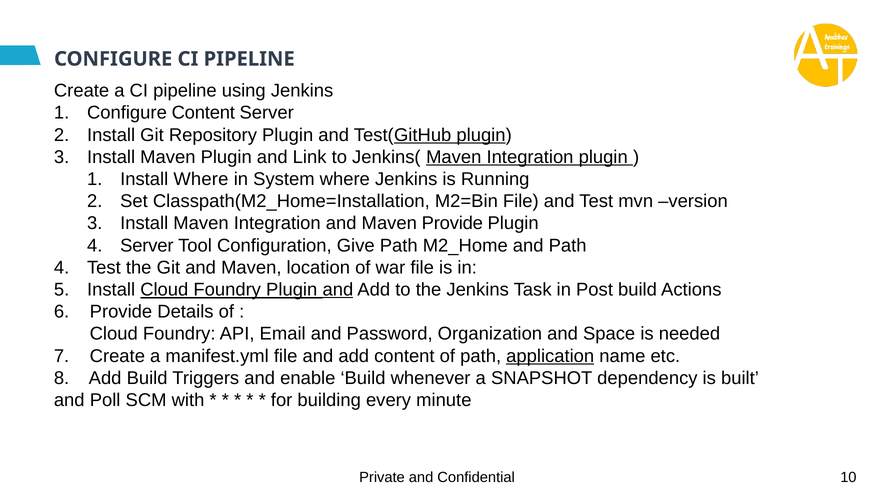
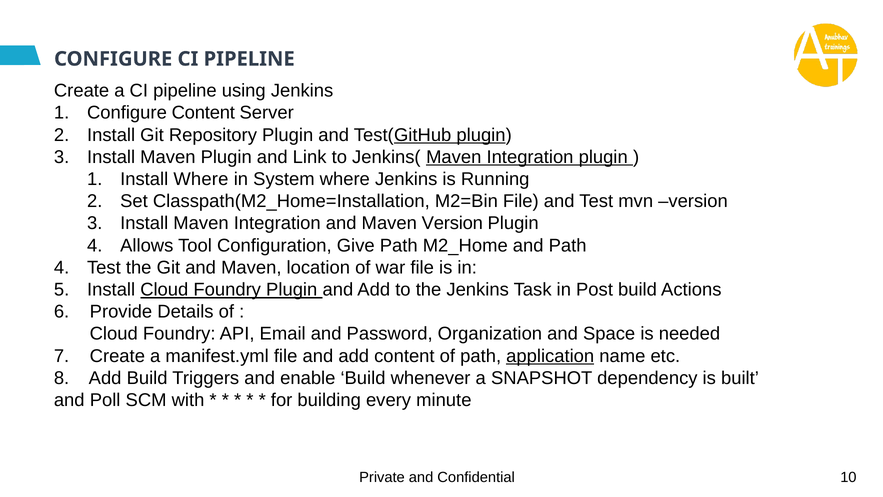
Maven Provide: Provide -> Version
Server at (147, 245): Server -> Allows
and at (338, 289) underline: present -> none
